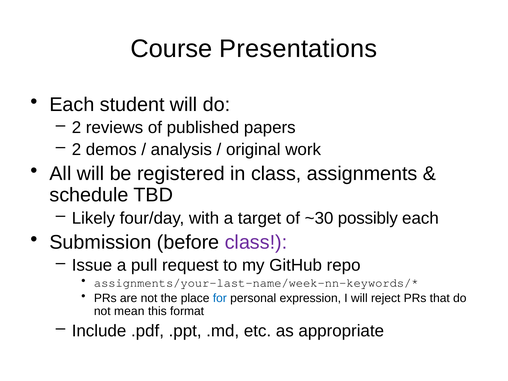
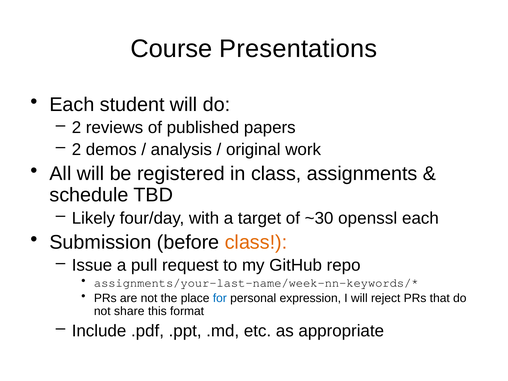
possibly: possibly -> openssl
class at (256, 242) colour: purple -> orange
mean: mean -> share
